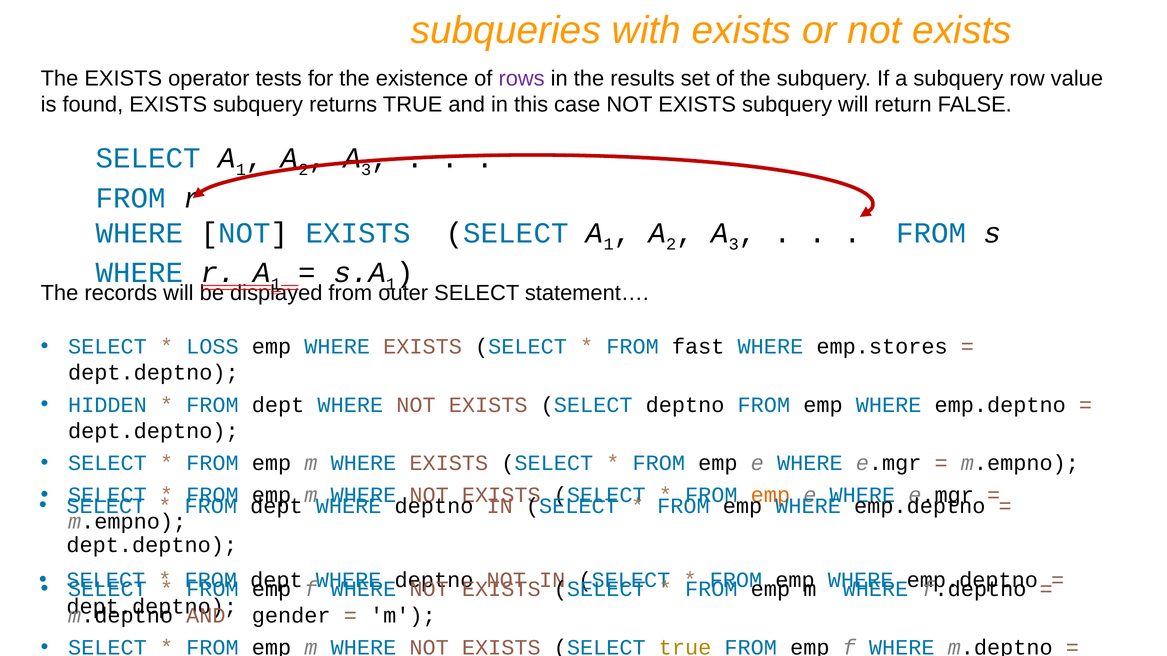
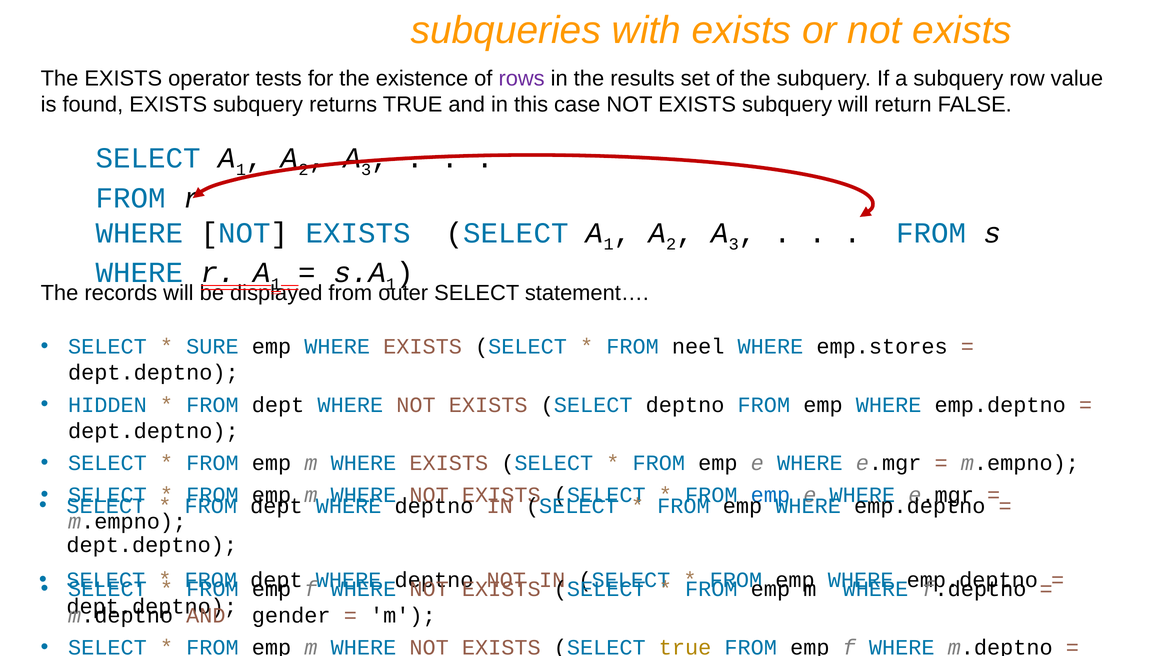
LOSS: LOSS -> SURE
fast: fast -> neel
emp at (770, 495) colour: orange -> blue
